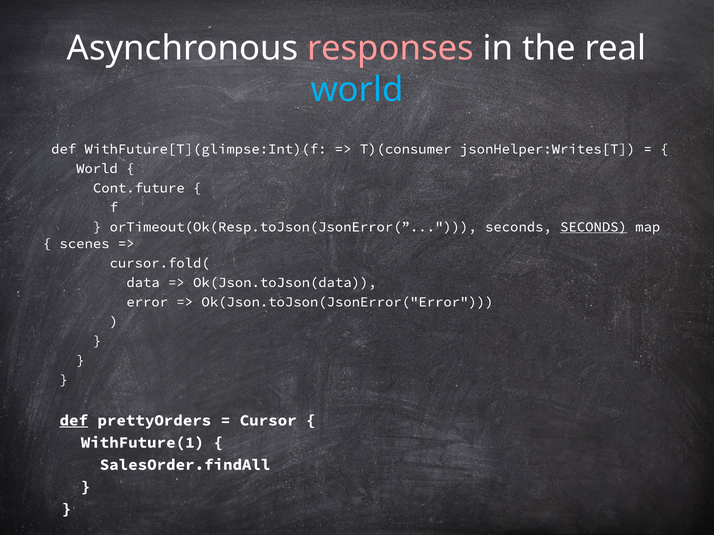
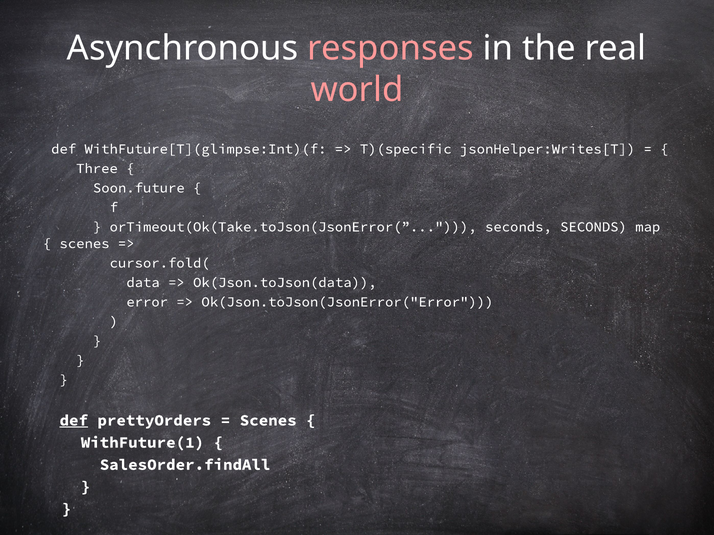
world at (357, 90) colour: light blue -> pink
T)(consumer: T)(consumer -> T)(specific
World at (97, 169): World -> Three
Cont.future: Cont.future -> Soon.future
orTimeout(Ok(Resp.toJson(JsonError(: orTimeout(Ok(Resp.toJson(JsonError( -> orTimeout(Ok(Take.toJson(JsonError(
SECONDS at (594, 227) underline: present -> none
Cursor at (268, 421): Cursor -> Scenes
